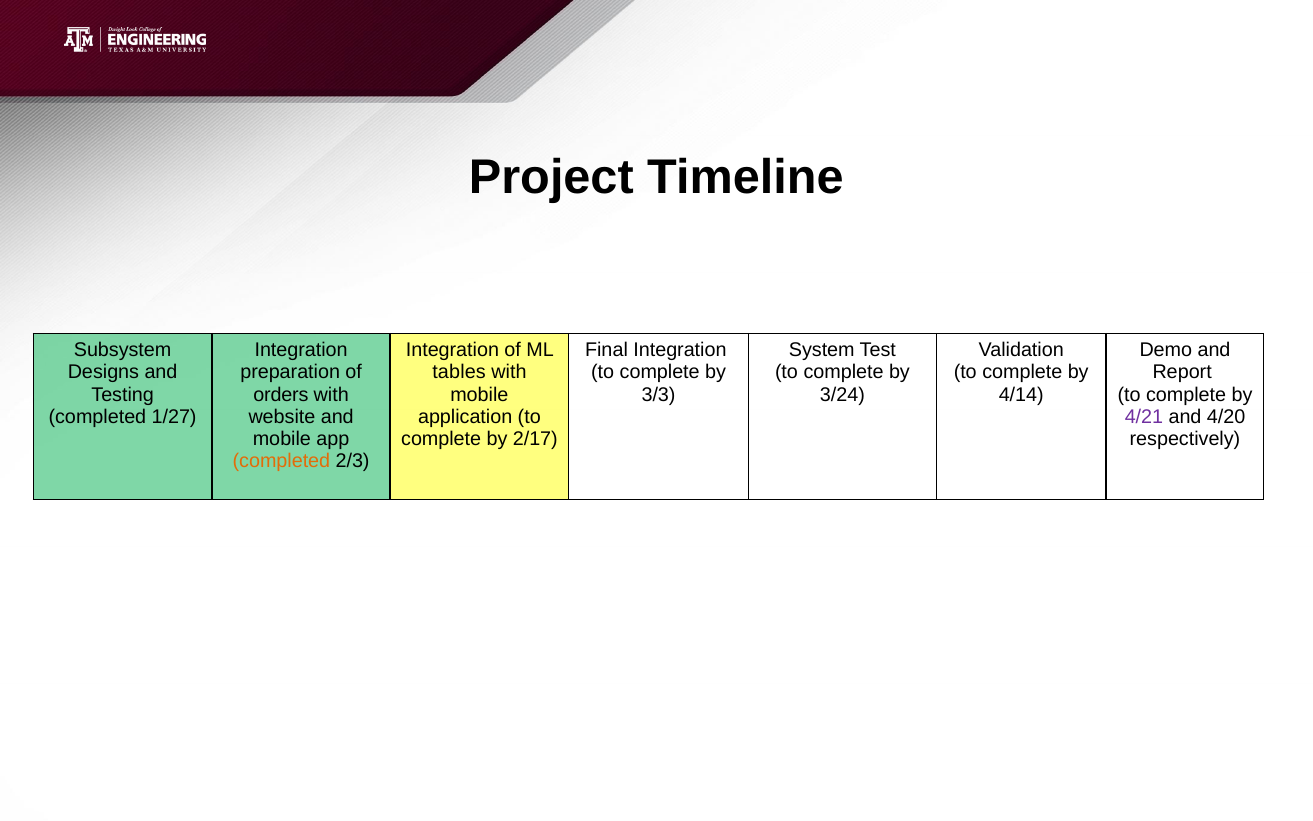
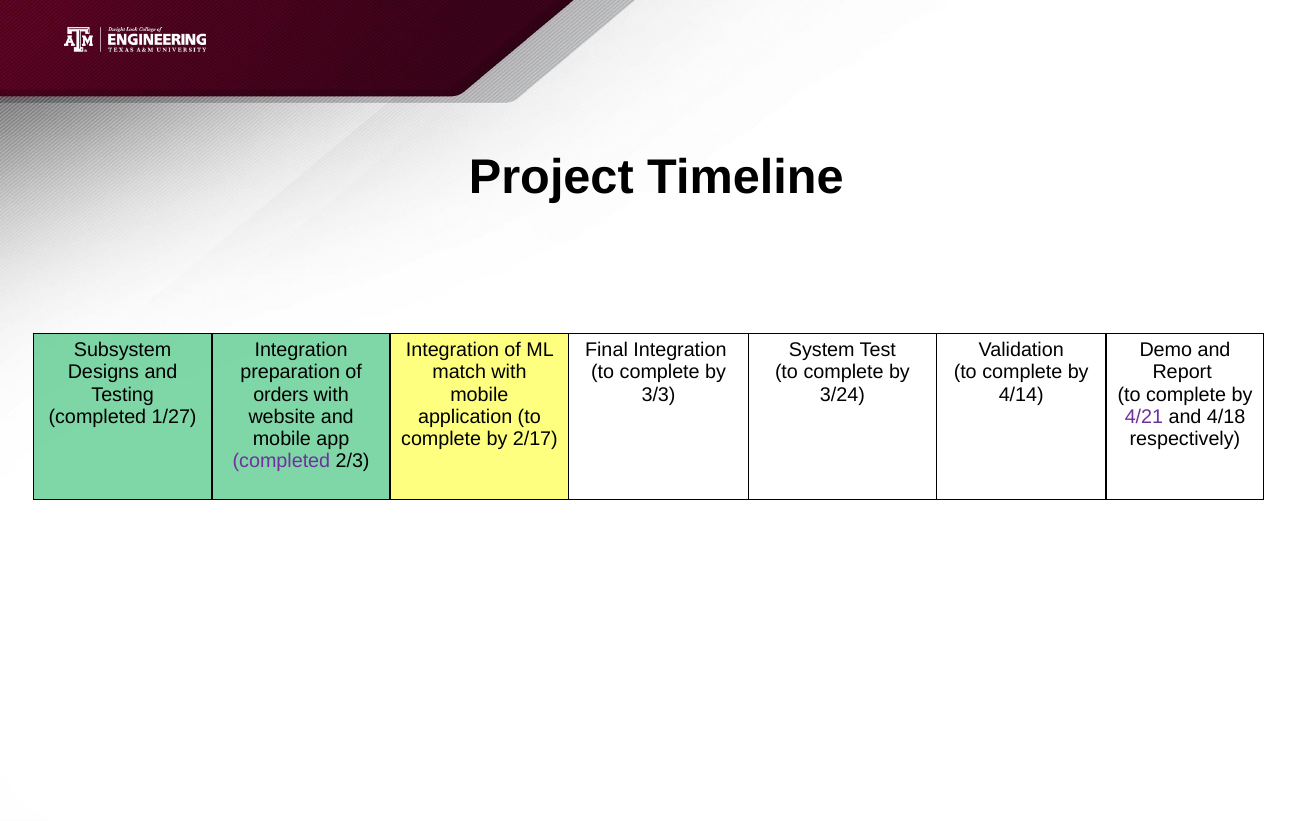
tables: tables -> match
4/20: 4/20 -> 4/18
completed at (281, 461) colour: orange -> purple
